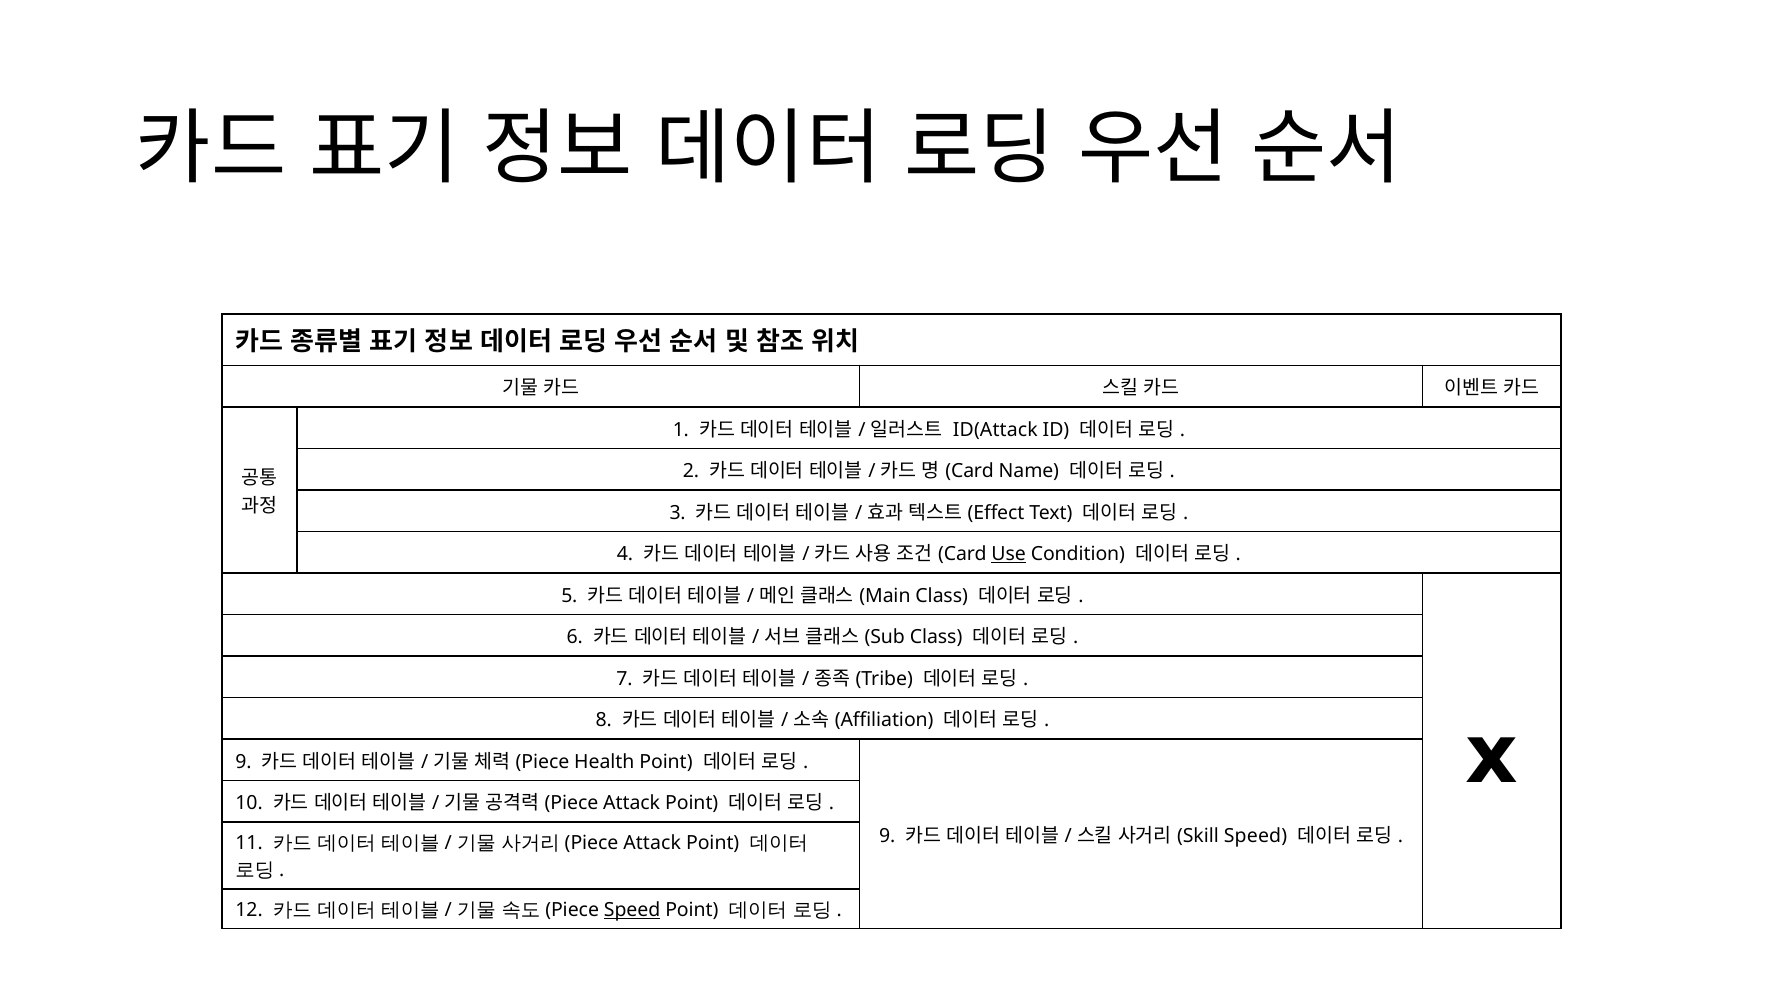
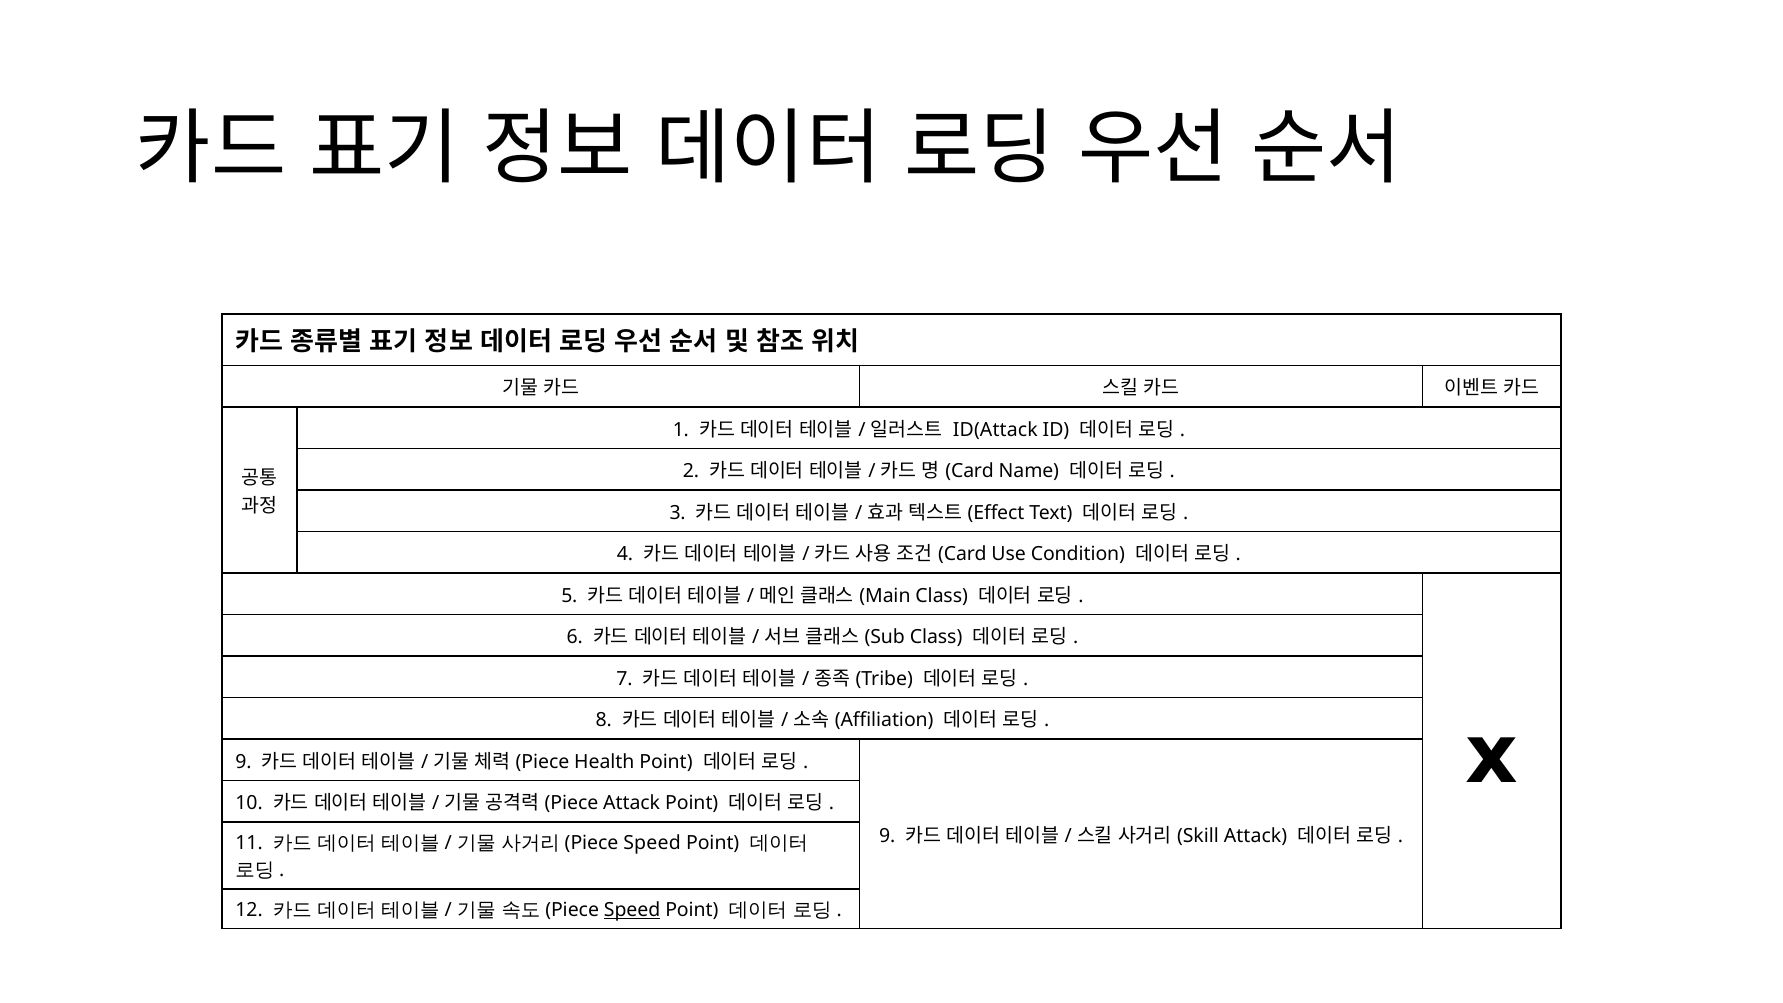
Use underline: present -> none
Speed at (1256, 836): Speed -> Attack
Attack at (652, 843): Attack -> Speed
